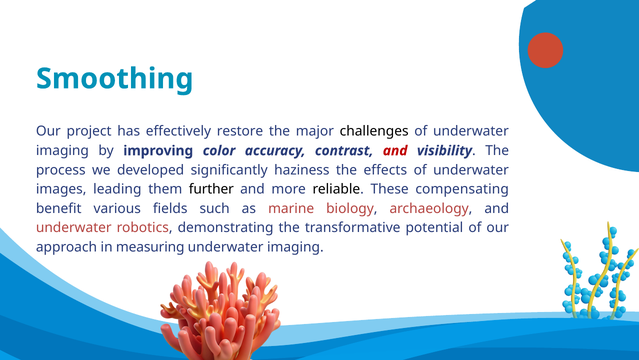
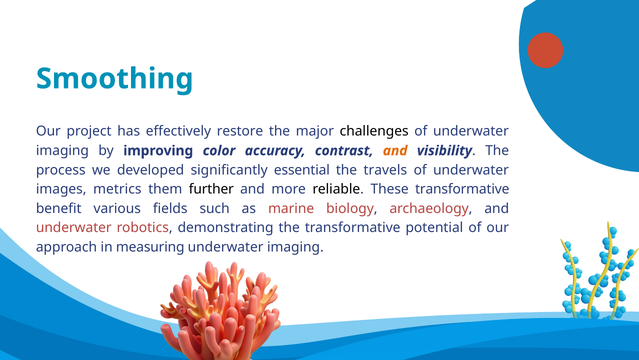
and at (395, 150) colour: red -> orange
haziness: haziness -> essential
effects: effects -> travels
leading: leading -> metrics
These compensating: compensating -> transformative
